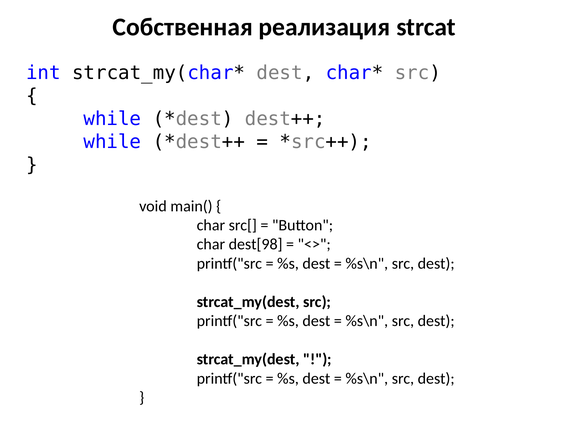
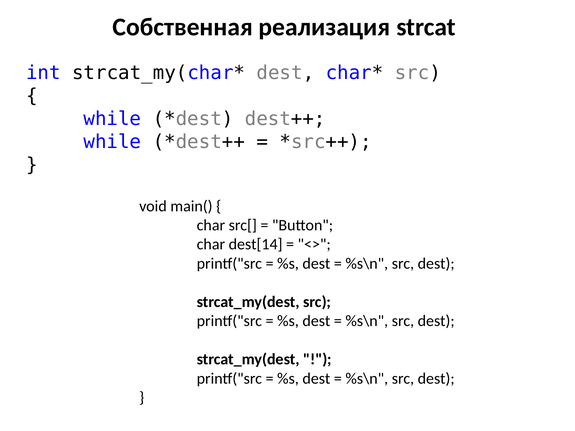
dest[98: dest[98 -> dest[14
